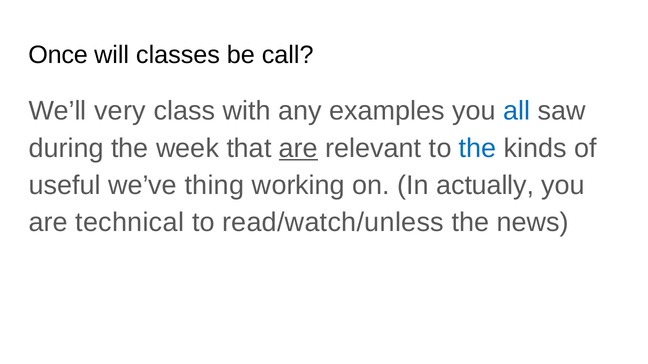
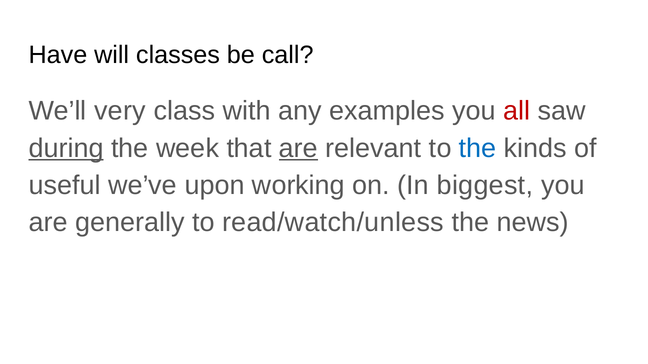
Once: Once -> Have
all colour: blue -> red
during underline: none -> present
thing: thing -> upon
actually: actually -> biggest
technical: technical -> generally
